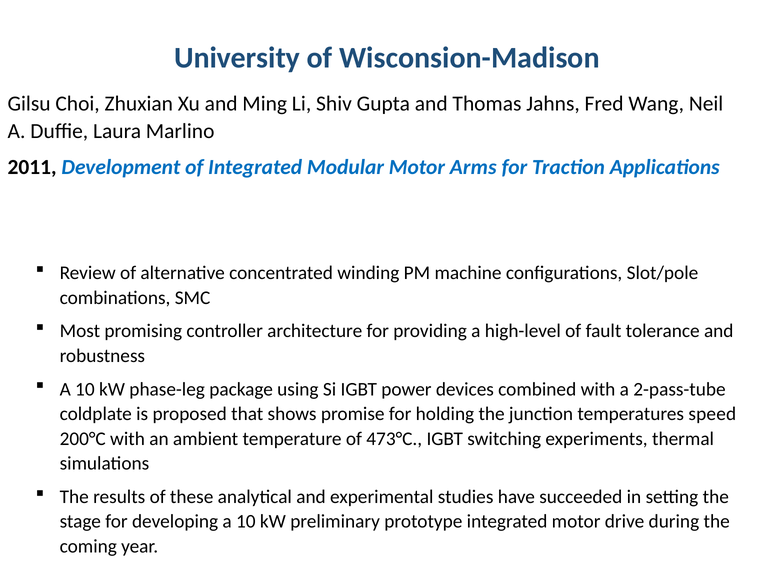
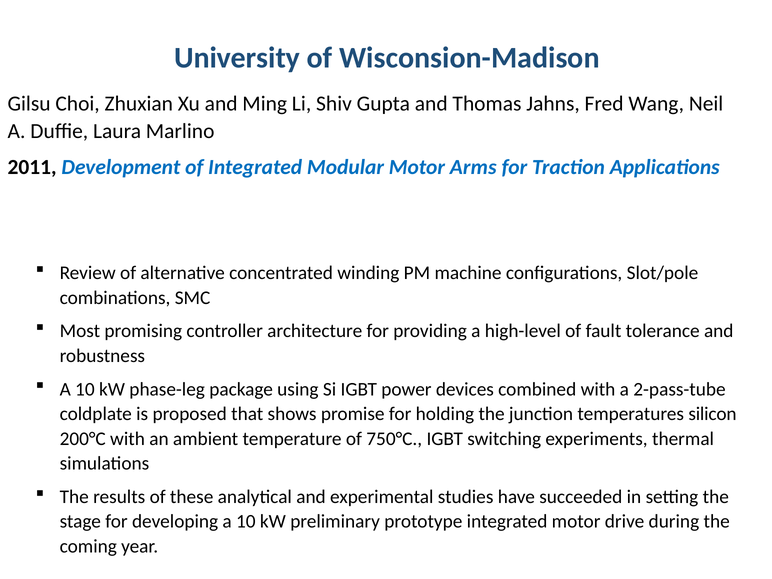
speed: speed -> silicon
473°C: 473°C -> 750°C
